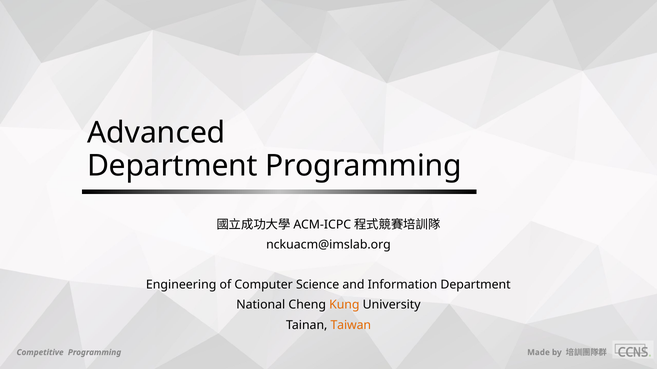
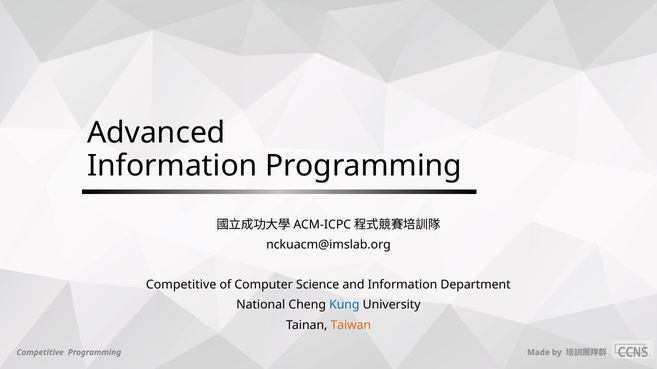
Department at (172, 166): Department -> Information
Engineering at (181, 285): Engineering -> Competitive
Kung colour: orange -> blue
